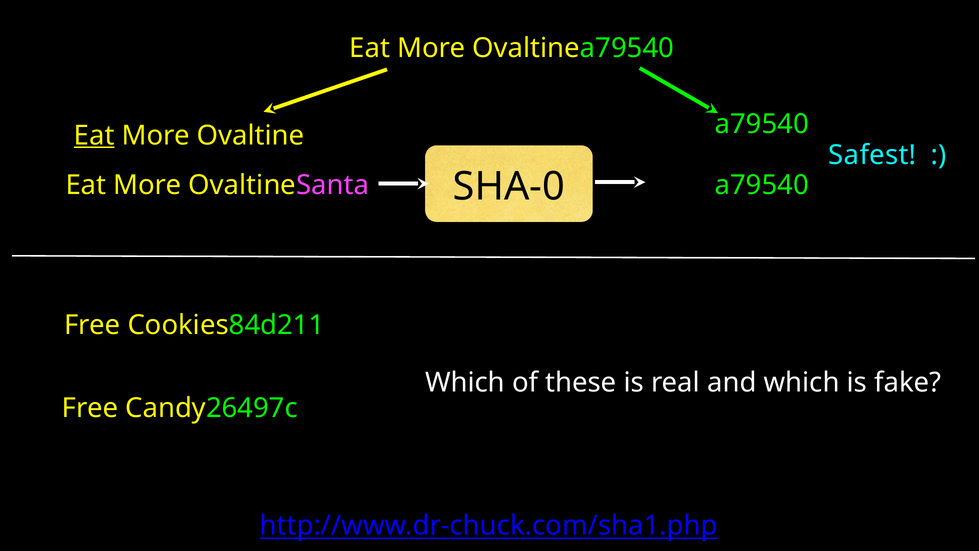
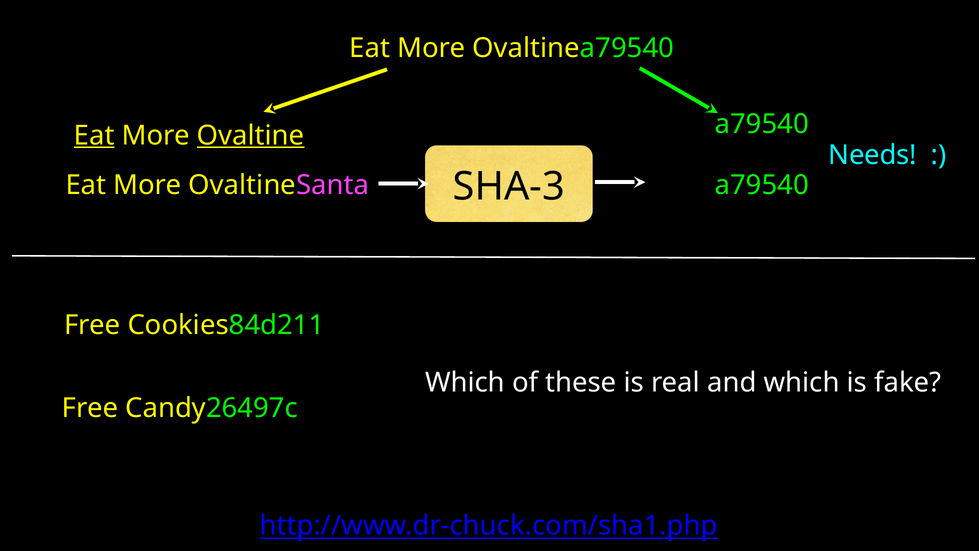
Ovaltine underline: none -> present
Safest: Safest -> Needs
SHA-0: SHA-0 -> SHA-3
